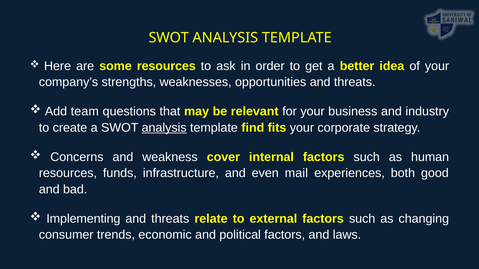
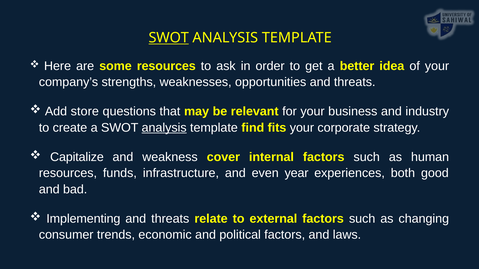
SWOT at (169, 38) underline: none -> present
team: team -> store
Concerns: Concerns -> Capitalize
mail: mail -> year
